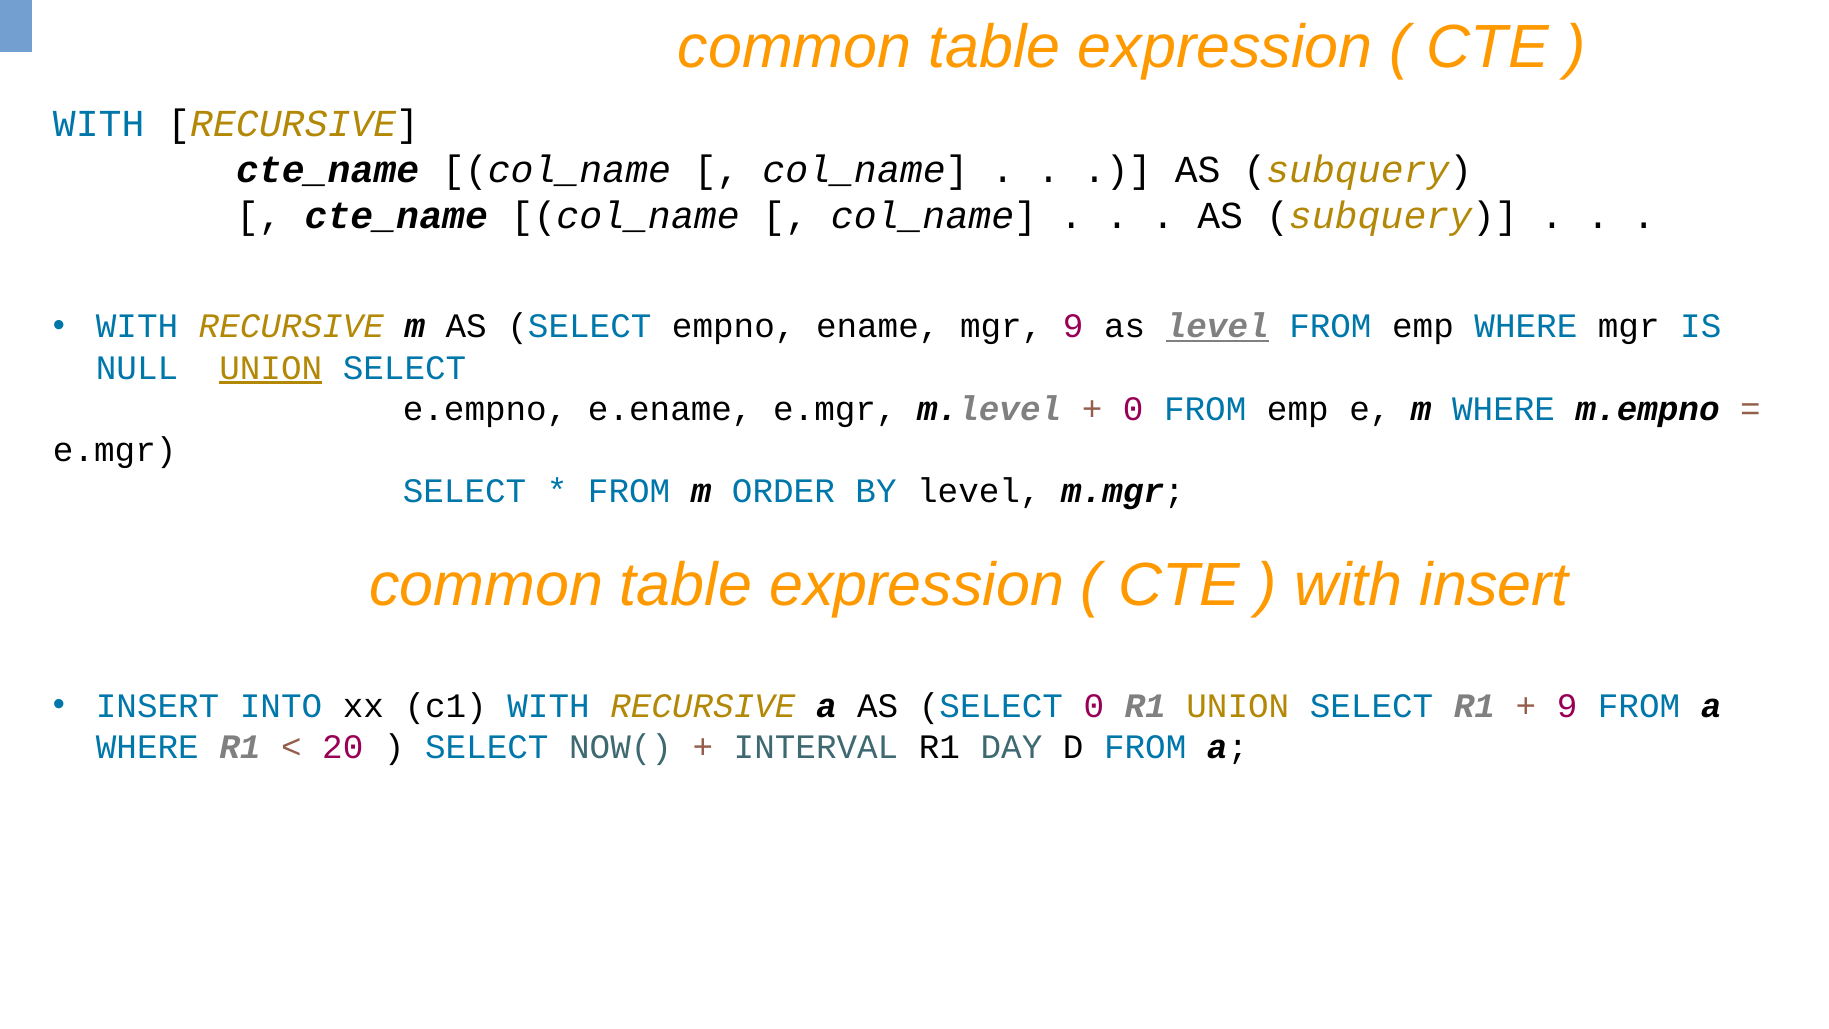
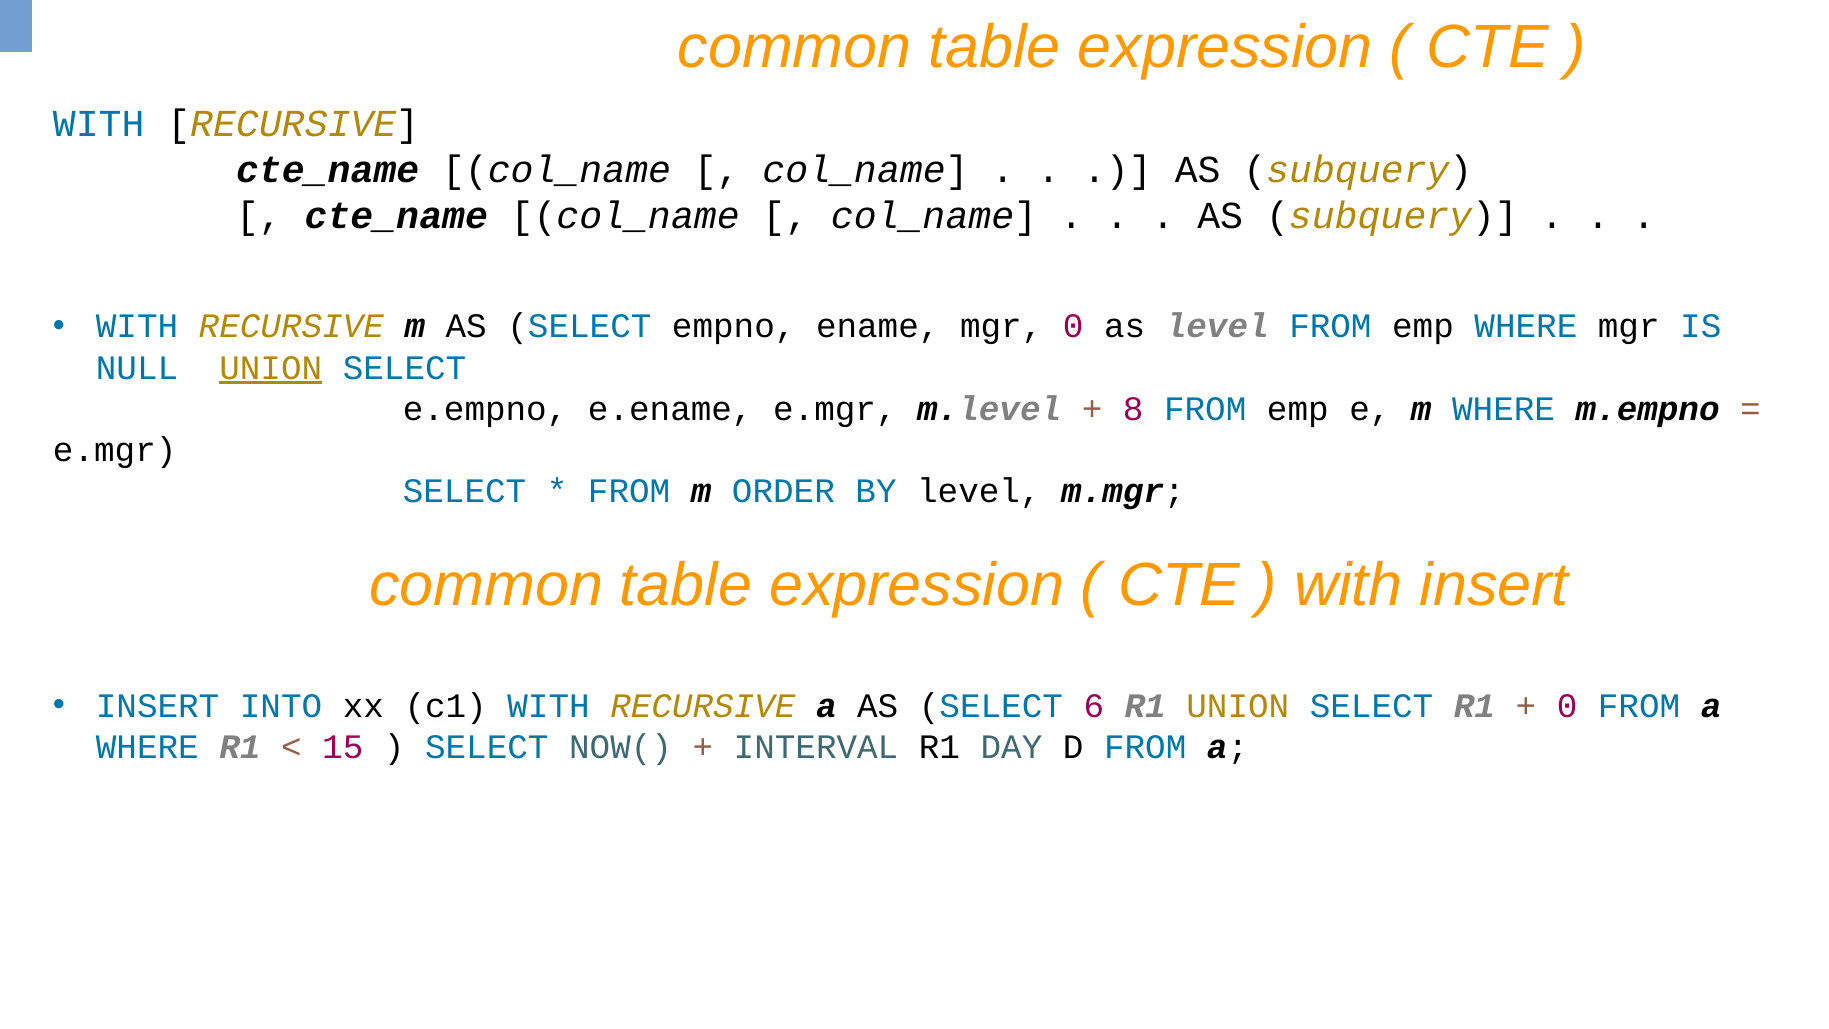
mgr 9: 9 -> 0
level at (1217, 327) underline: present -> none
0 at (1133, 409): 0 -> 8
SELECT 0: 0 -> 6
9 at (1567, 706): 9 -> 0
20: 20 -> 15
